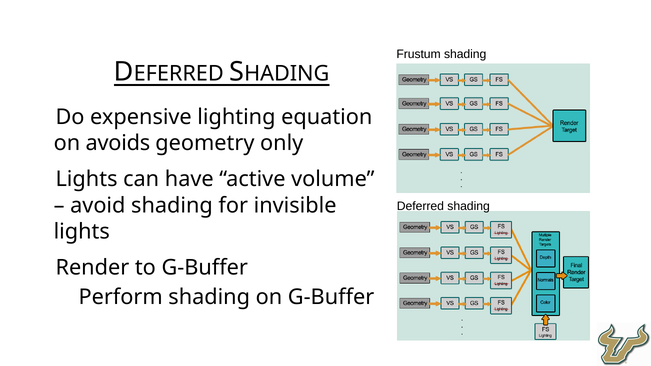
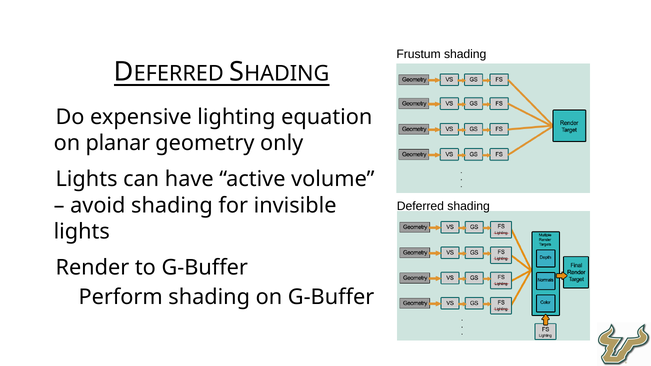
avoids: avoids -> planar
